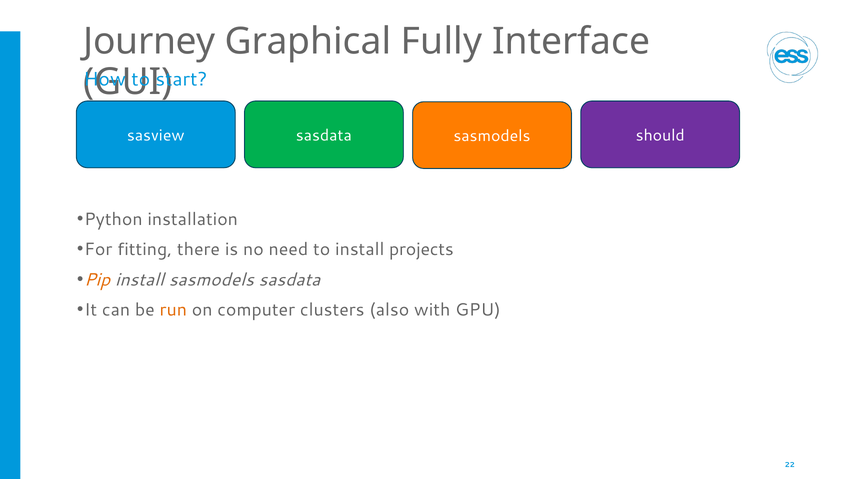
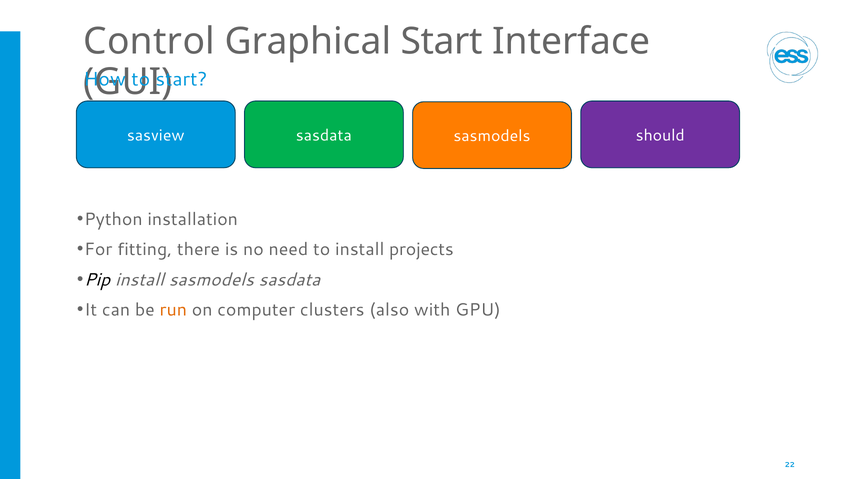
Journey: Journey -> Control
Graphical Fully: Fully -> Start
Pip colour: orange -> black
